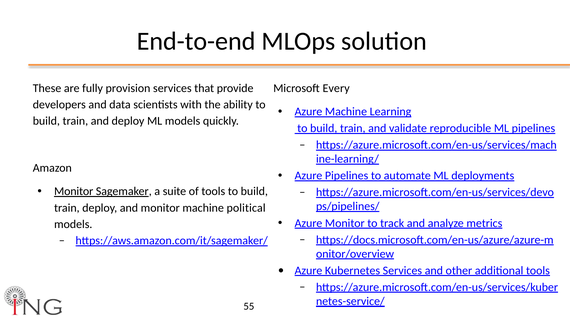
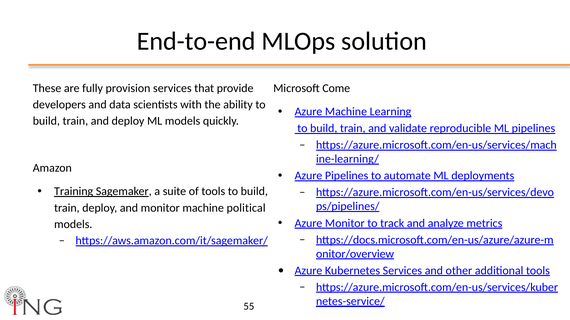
Every: Every -> Come
Monitor at (74, 192): Monitor -> Training
